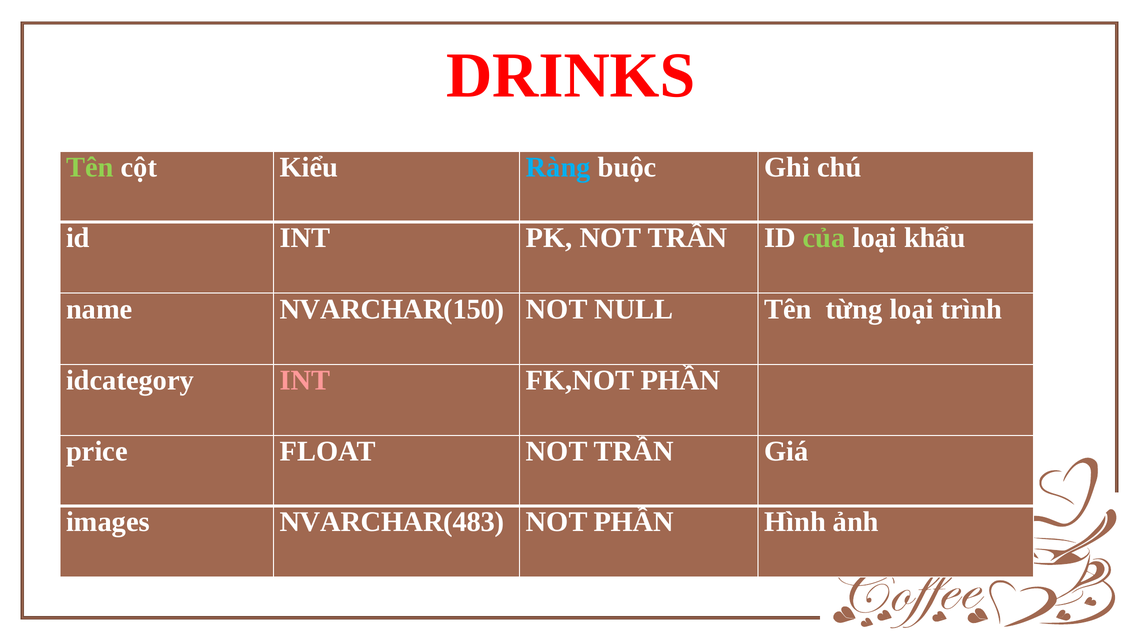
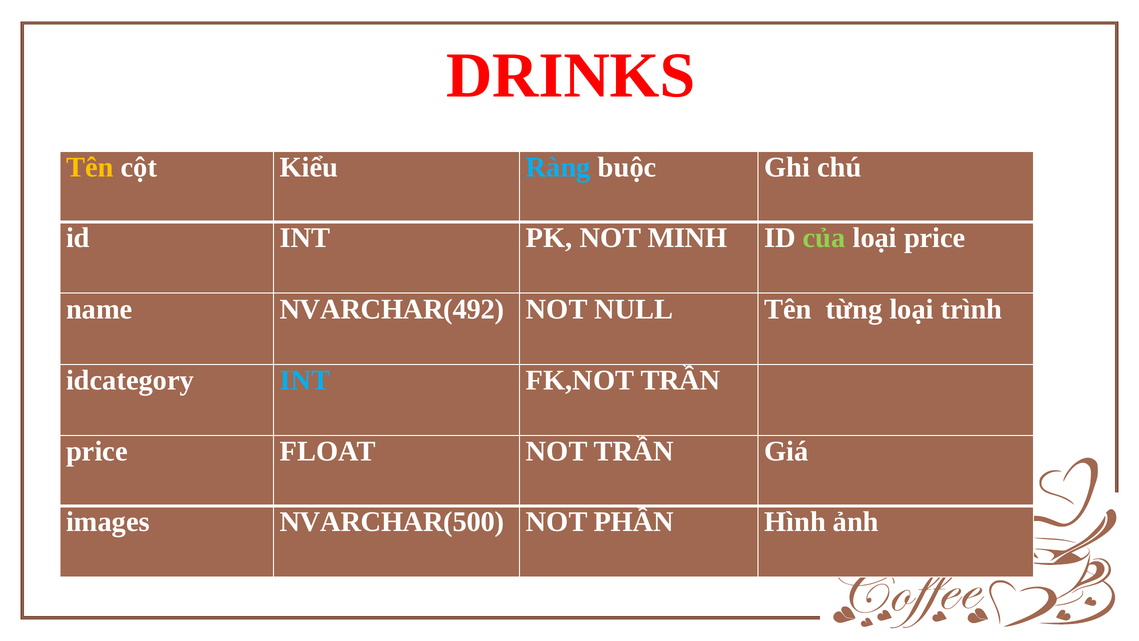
Tên at (90, 167) colour: light green -> yellow
PK NOT TRẦN: TRẦN -> MINH
loại khẩu: khẩu -> price
NVARCHAR(150: NVARCHAR(150 -> NVARCHAR(492
INT at (305, 380) colour: pink -> light blue
FK,NOT PHẦN: PHẦN -> TRẦN
NVARCHAR(483: NVARCHAR(483 -> NVARCHAR(500
